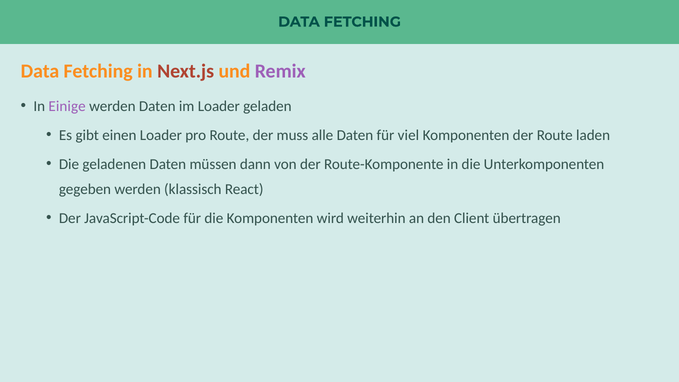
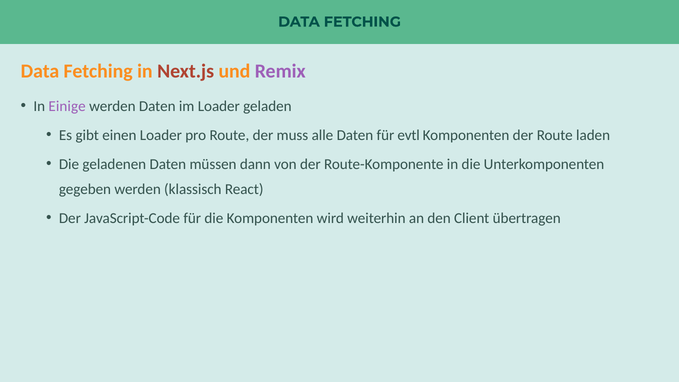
viel: viel -> evtl
